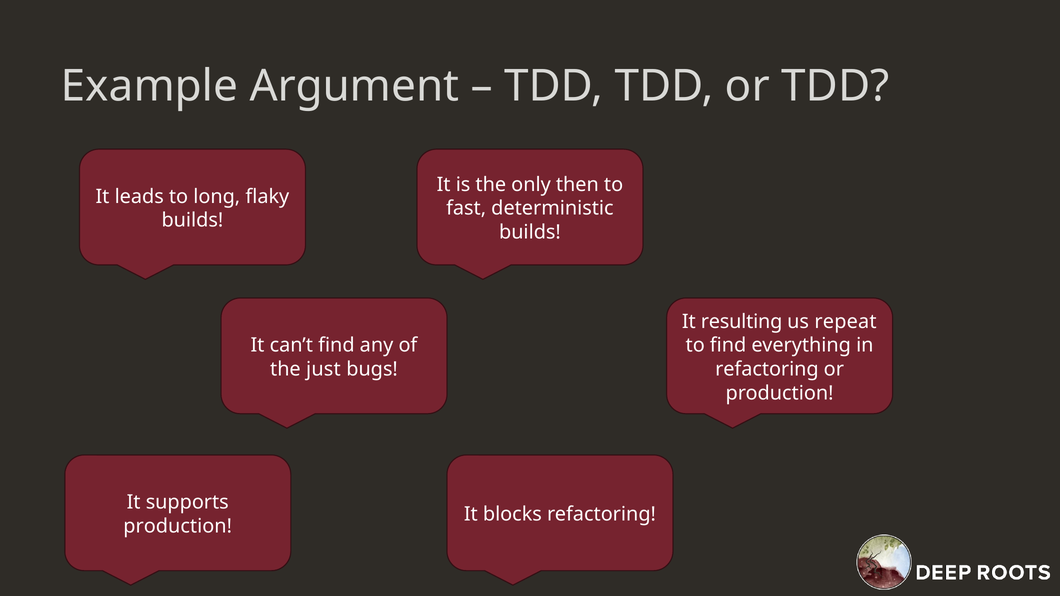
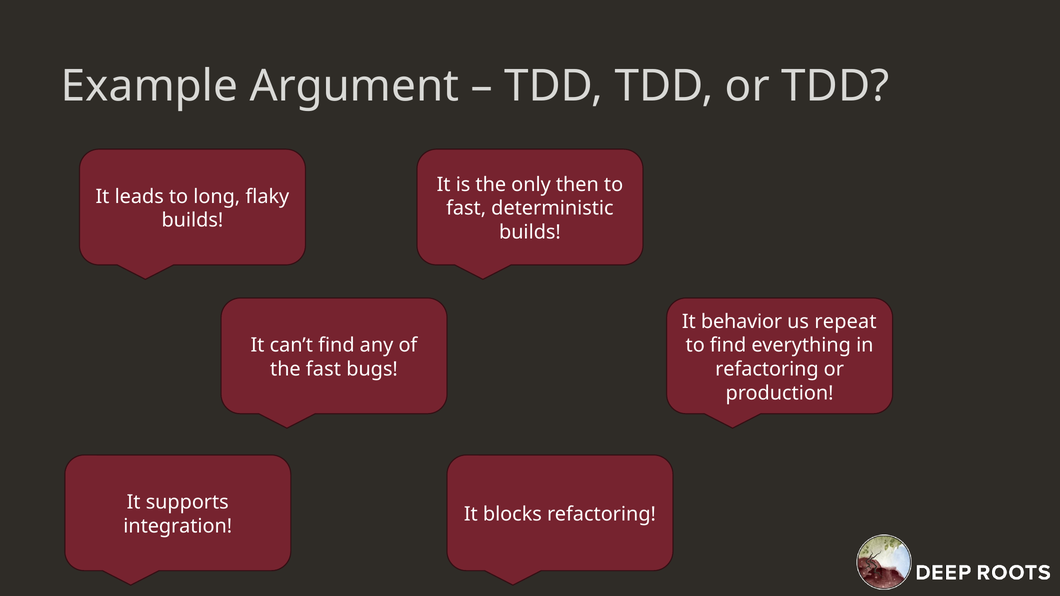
resulting: resulting -> behavior
the just: just -> fast
production at (178, 526): production -> integration
